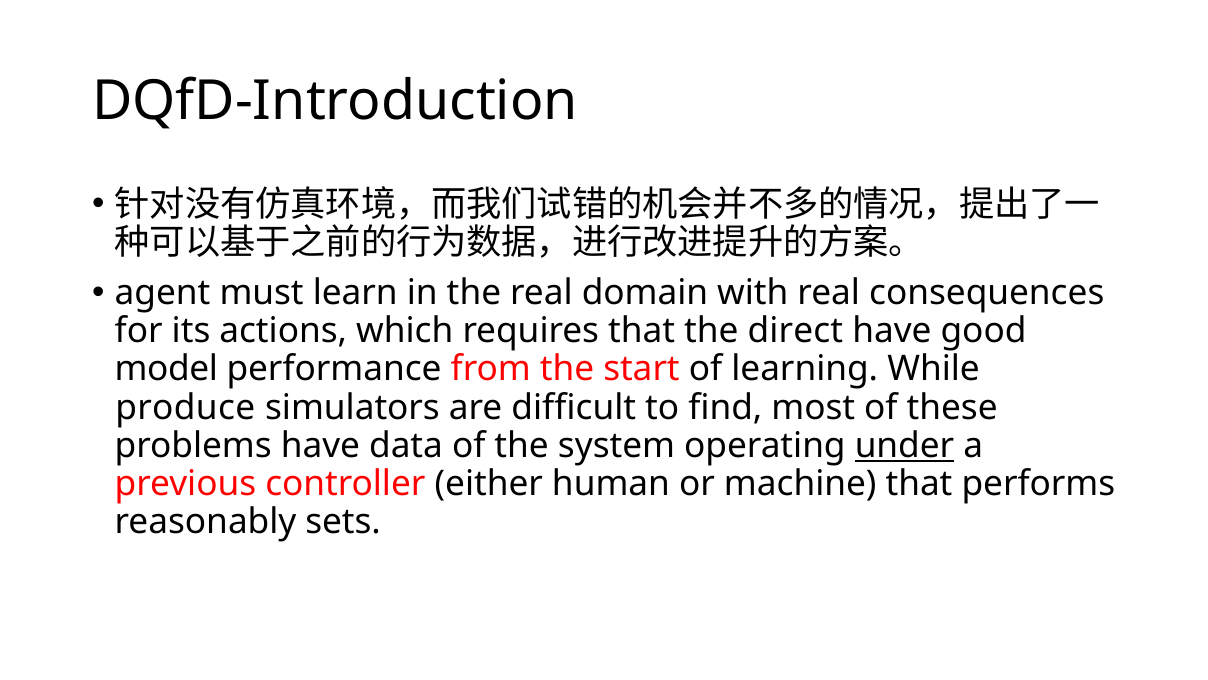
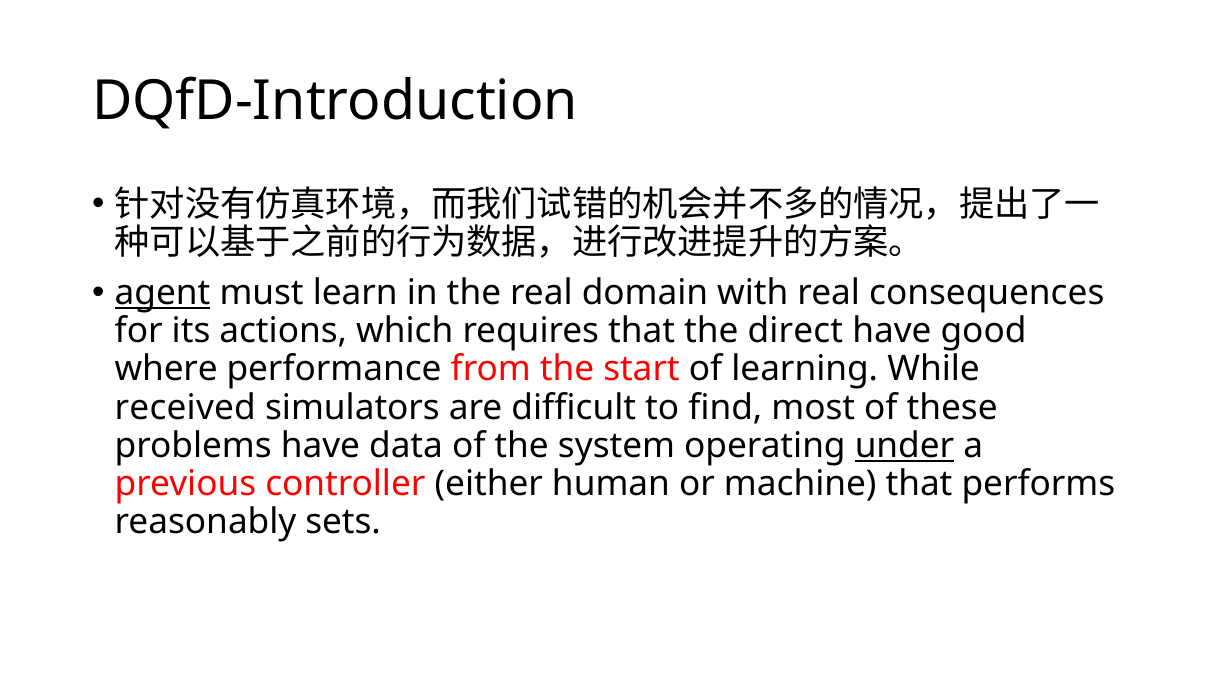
agent underline: none -> present
model: model -> where
produce: produce -> received
